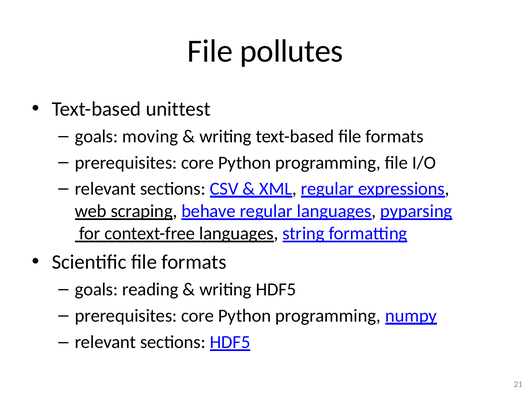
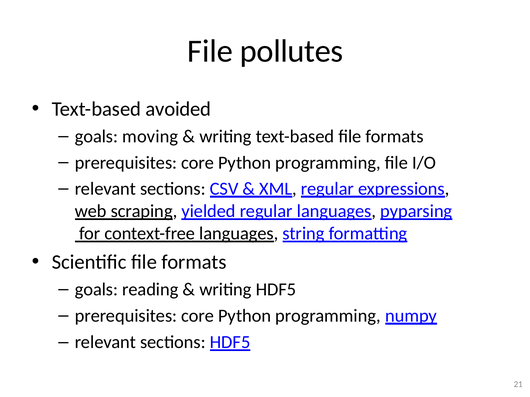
unittest: unittest -> avoided
behave: behave -> yielded
